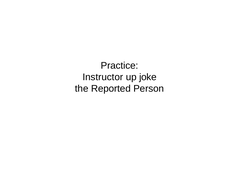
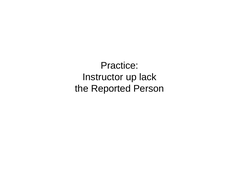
joke: joke -> lack
